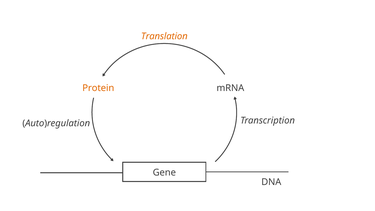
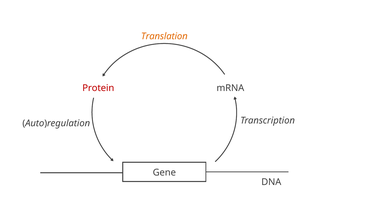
Protein colour: orange -> red
